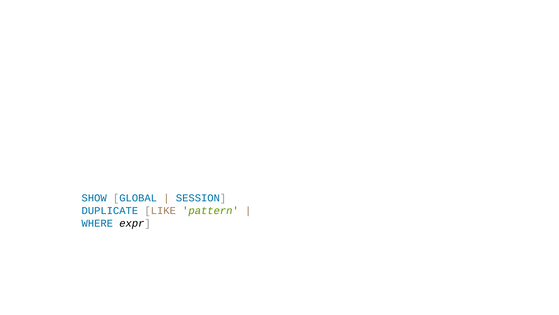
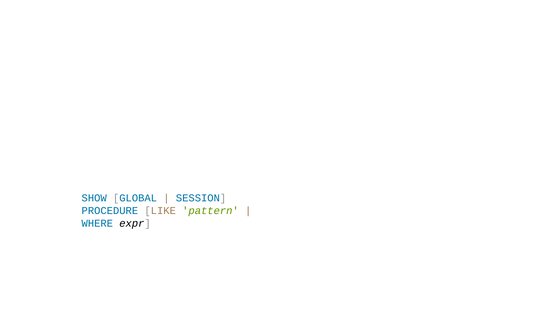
DUPLICATE: DUPLICATE -> PROCEDURE
